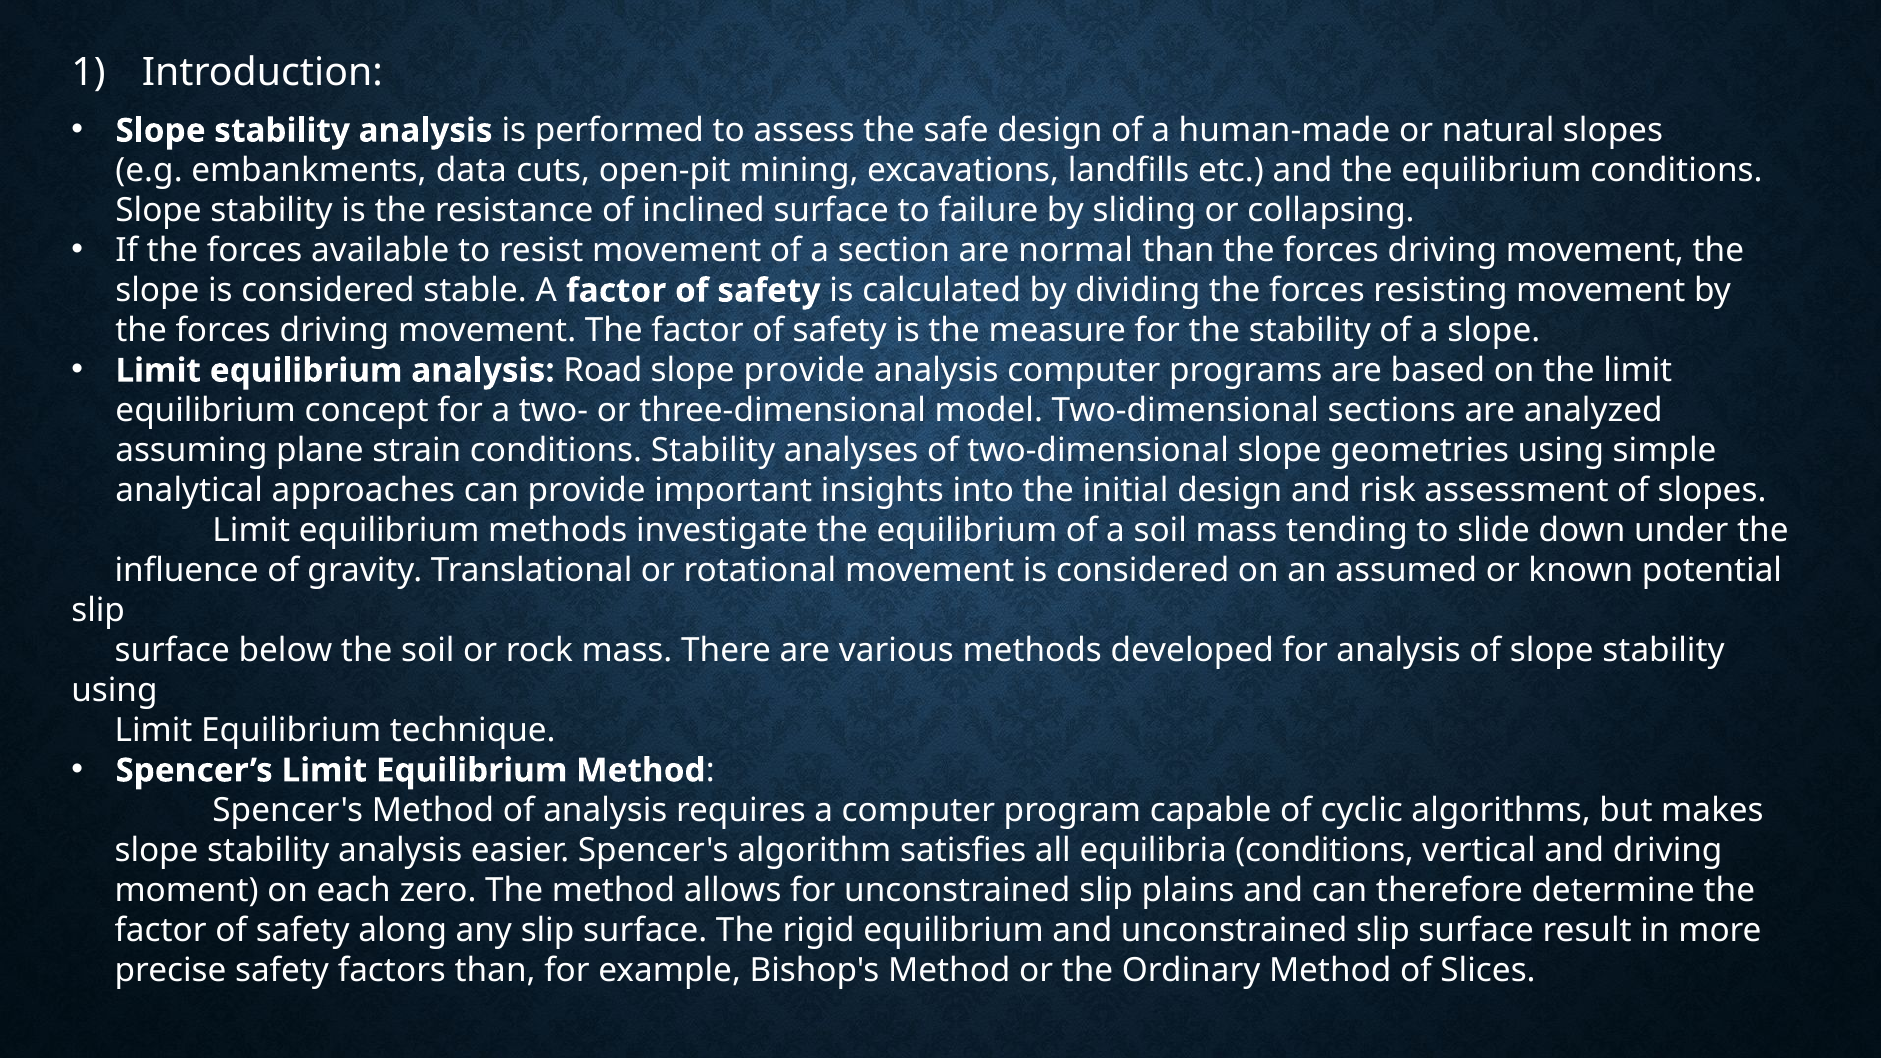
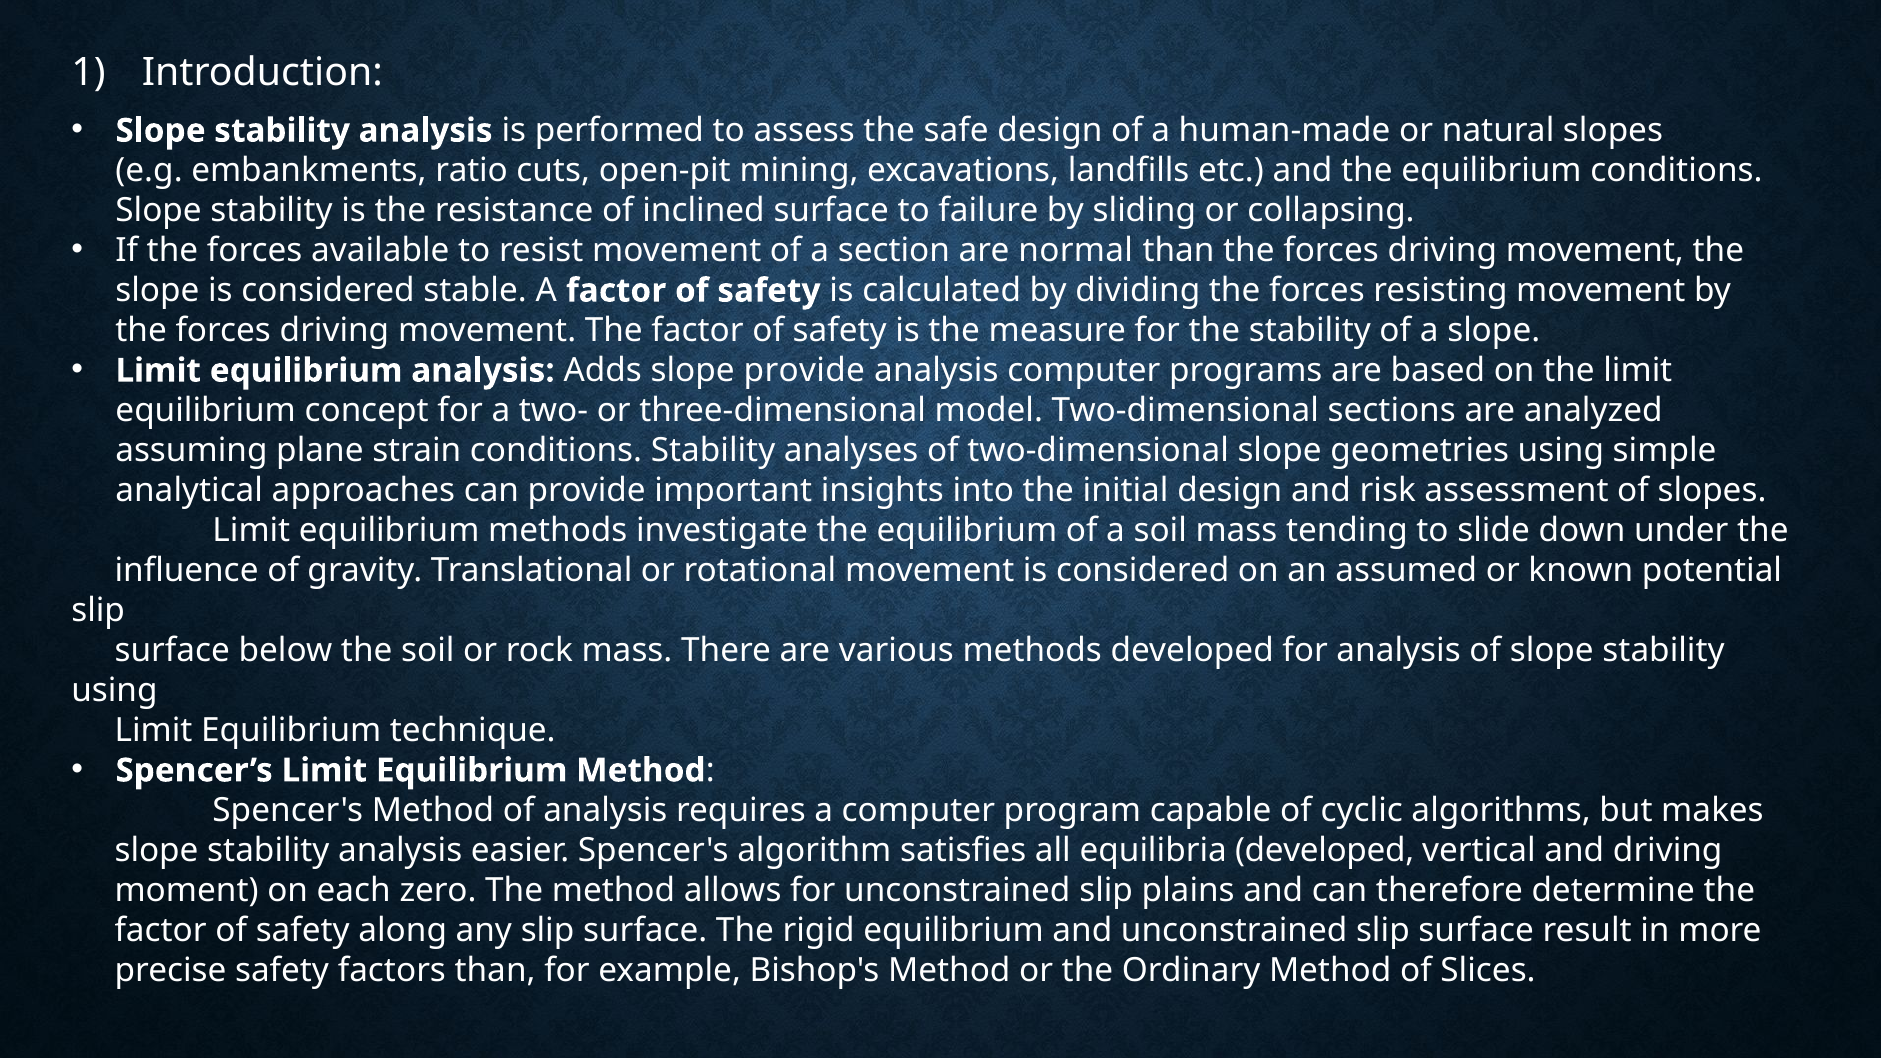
data: data -> ratio
Road: Road -> Adds
equilibria conditions: conditions -> developed
